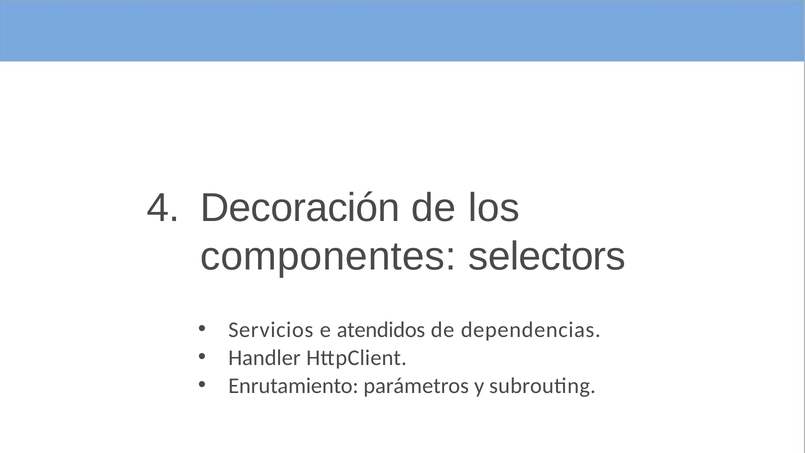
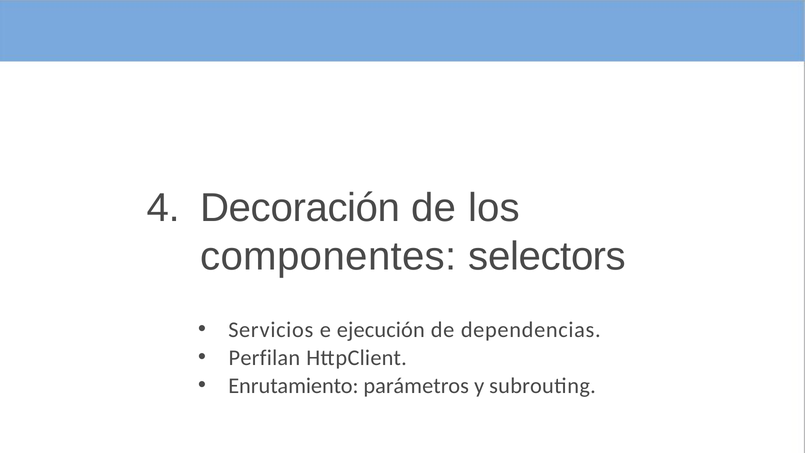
atendidos: atendidos -> ejecución
Handler: Handler -> Perfilan
